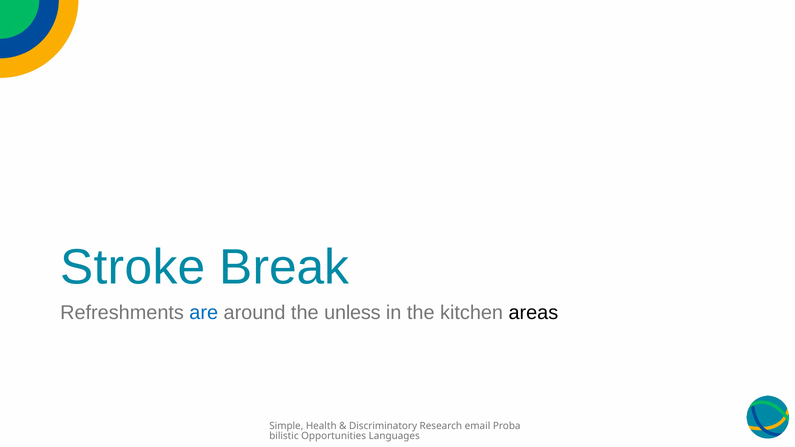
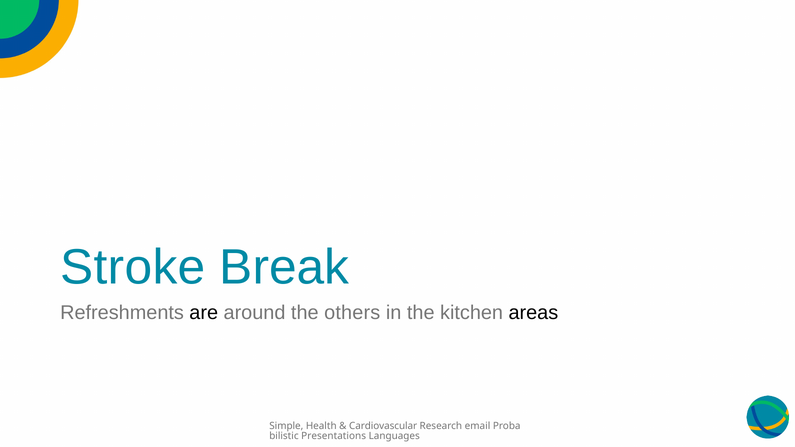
are colour: blue -> black
unless: unless -> others
Discriminatory: Discriminatory -> Cardiovascular
Opportunities: Opportunities -> Presentations
